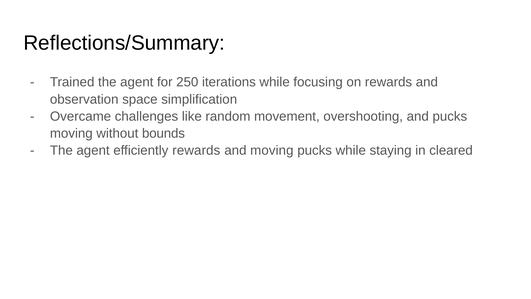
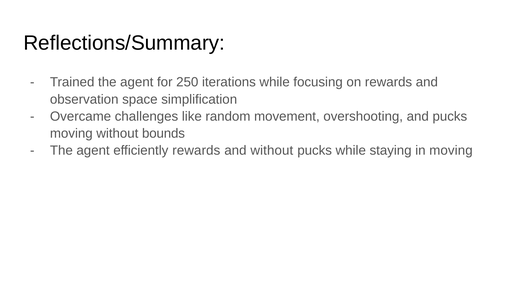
and moving: moving -> without
in cleared: cleared -> moving
